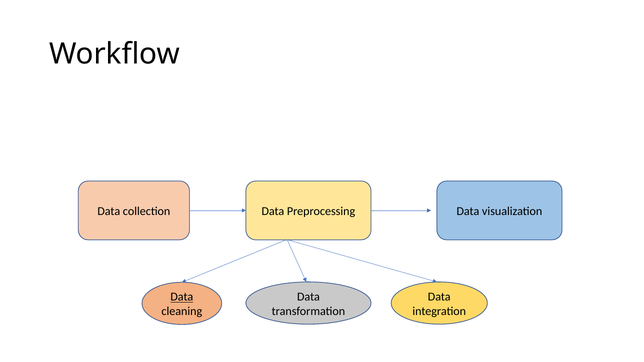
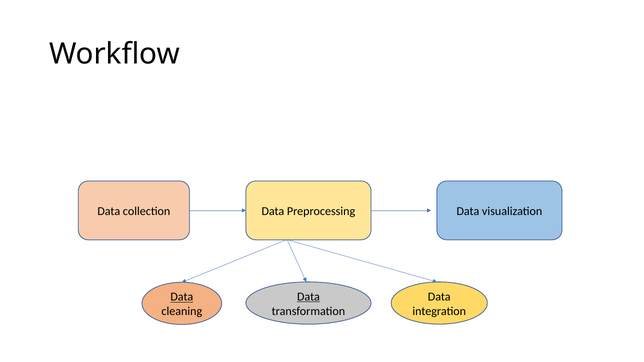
Data at (308, 297) underline: none -> present
